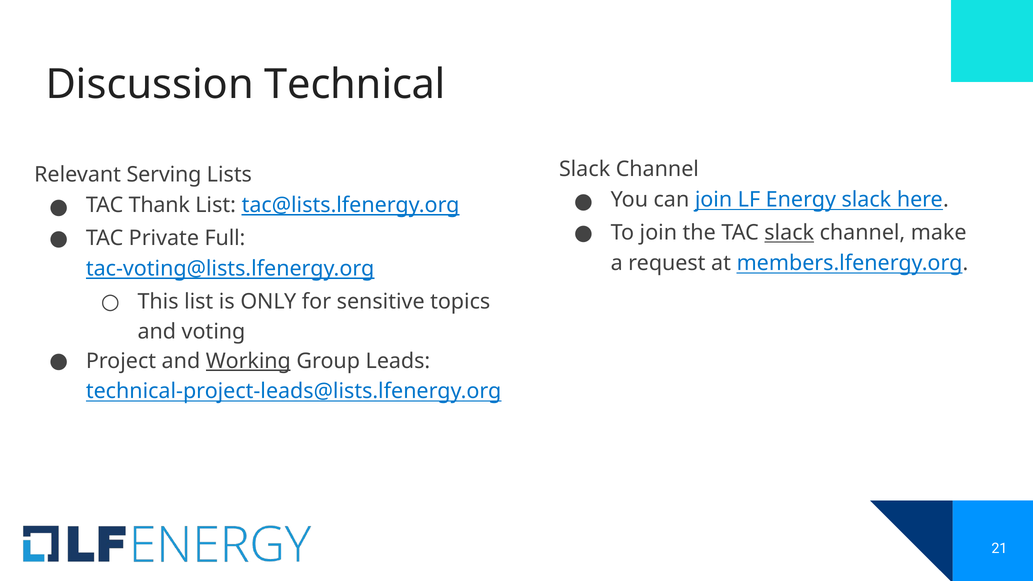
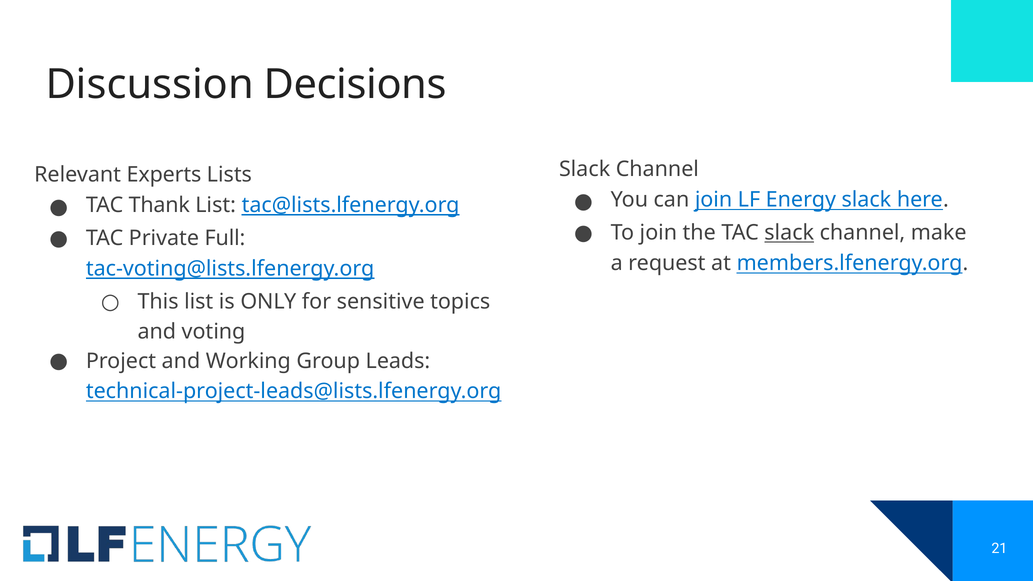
Technical: Technical -> Decisions
Serving: Serving -> Experts
Working underline: present -> none
